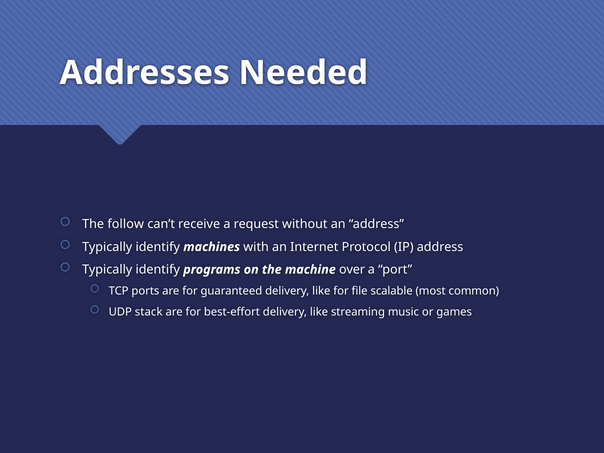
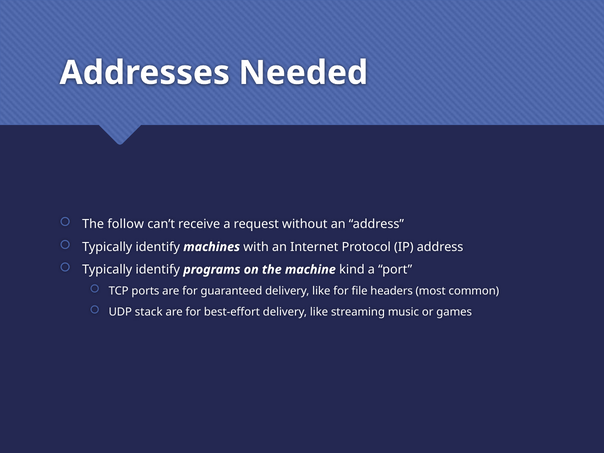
over: over -> kind
scalable: scalable -> headers
